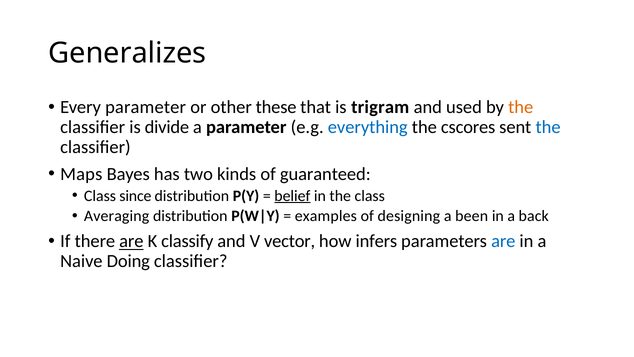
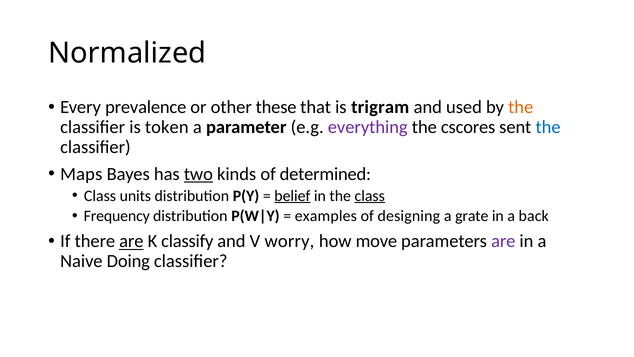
Generalizes: Generalizes -> Normalized
Every parameter: parameter -> prevalence
divide: divide -> token
everything colour: blue -> purple
two underline: none -> present
guaranteed: guaranteed -> determined
since: since -> units
class at (370, 196) underline: none -> present
Averaging: Averaging -> Frequency
been: been -> grate
vector: vector -> worry
infers: infers -> move
are at (503, 241) colour: blue -> purple
